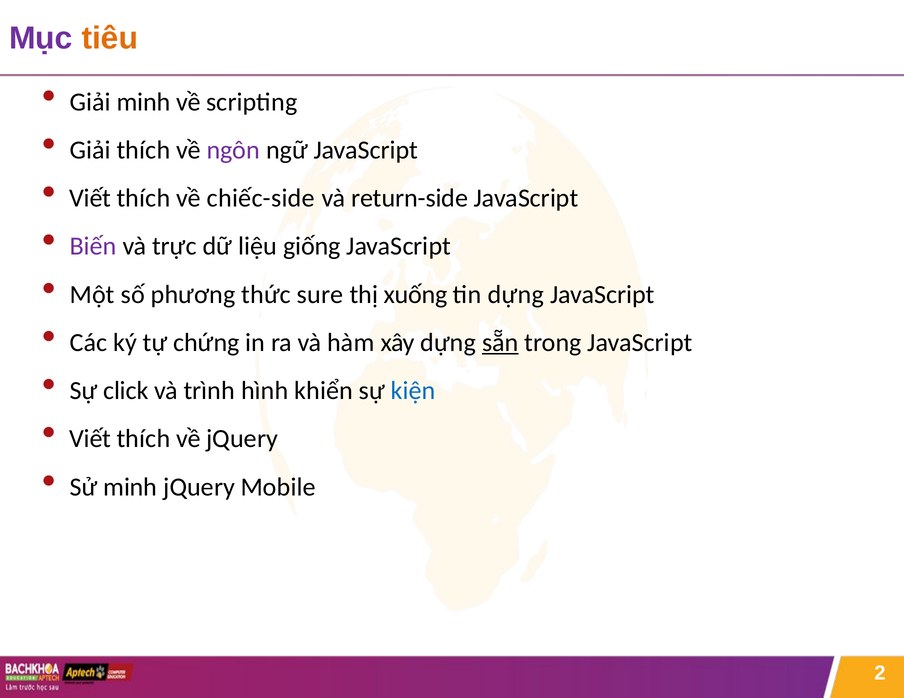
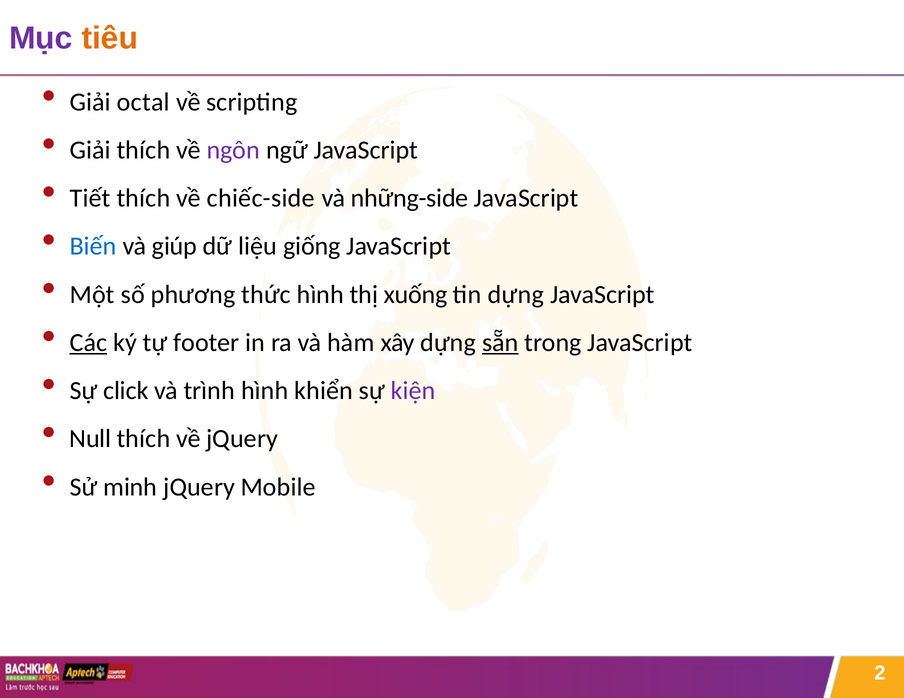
Giải minh: minh -> octal
Viết at (90, 198): Viết -> Tiết
return-side: return-side -> những-side
Biến colour: purple -> blue
trực: trực -> giúp
thức sure: sure -> hình
Các underline: none -> present
chứng: chứng -> footer
kiện colour: blue -> purple
Viết at (90, 439): Viết -> Null
